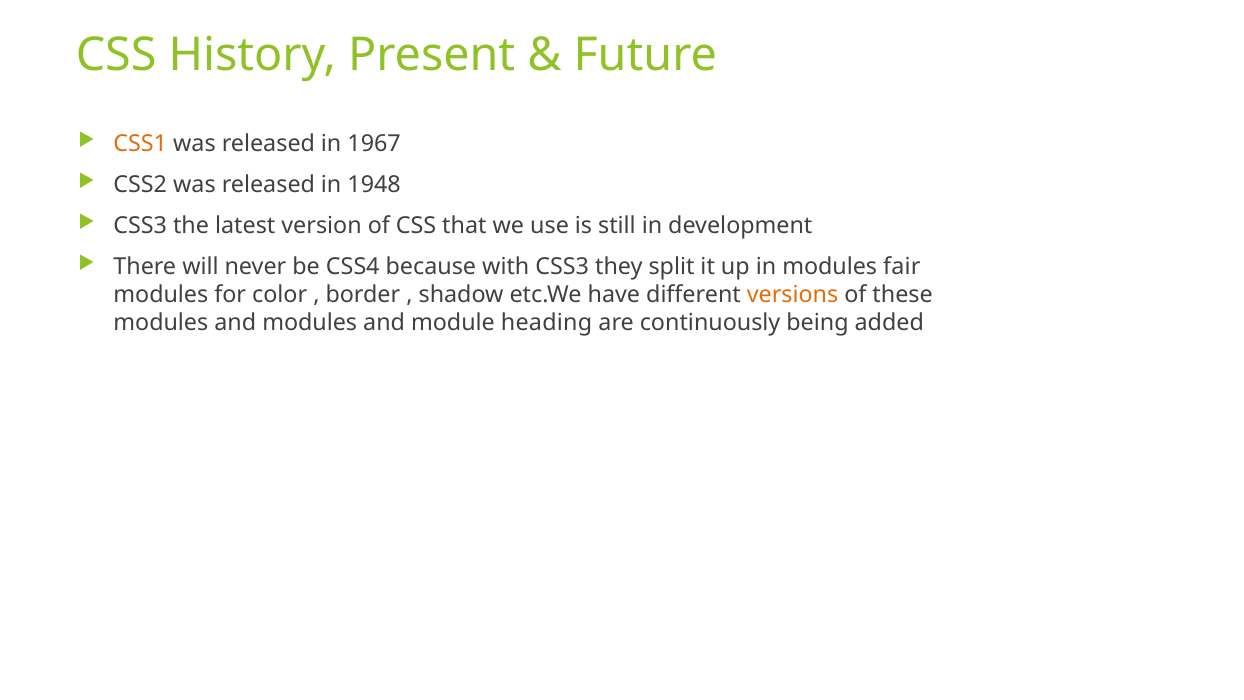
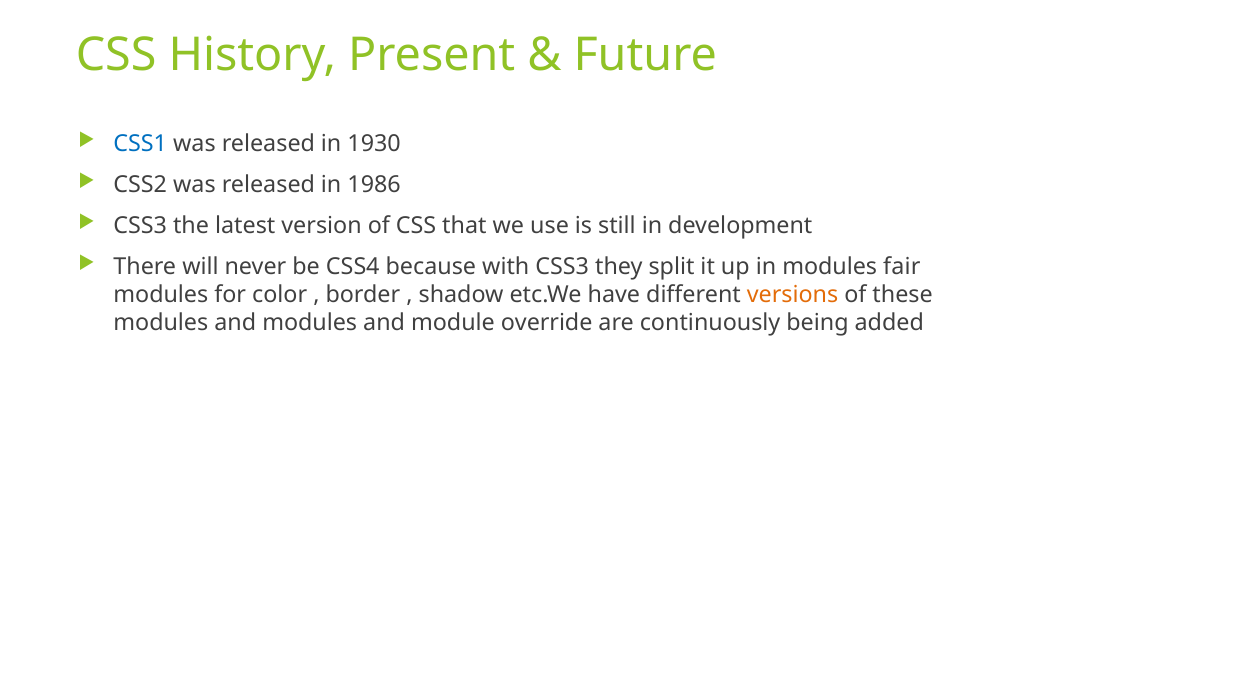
CSS1 colour: orange -> blue
1967: 1967 -> 1930
1948: 1948 -> 1986
heading: heading -> override
